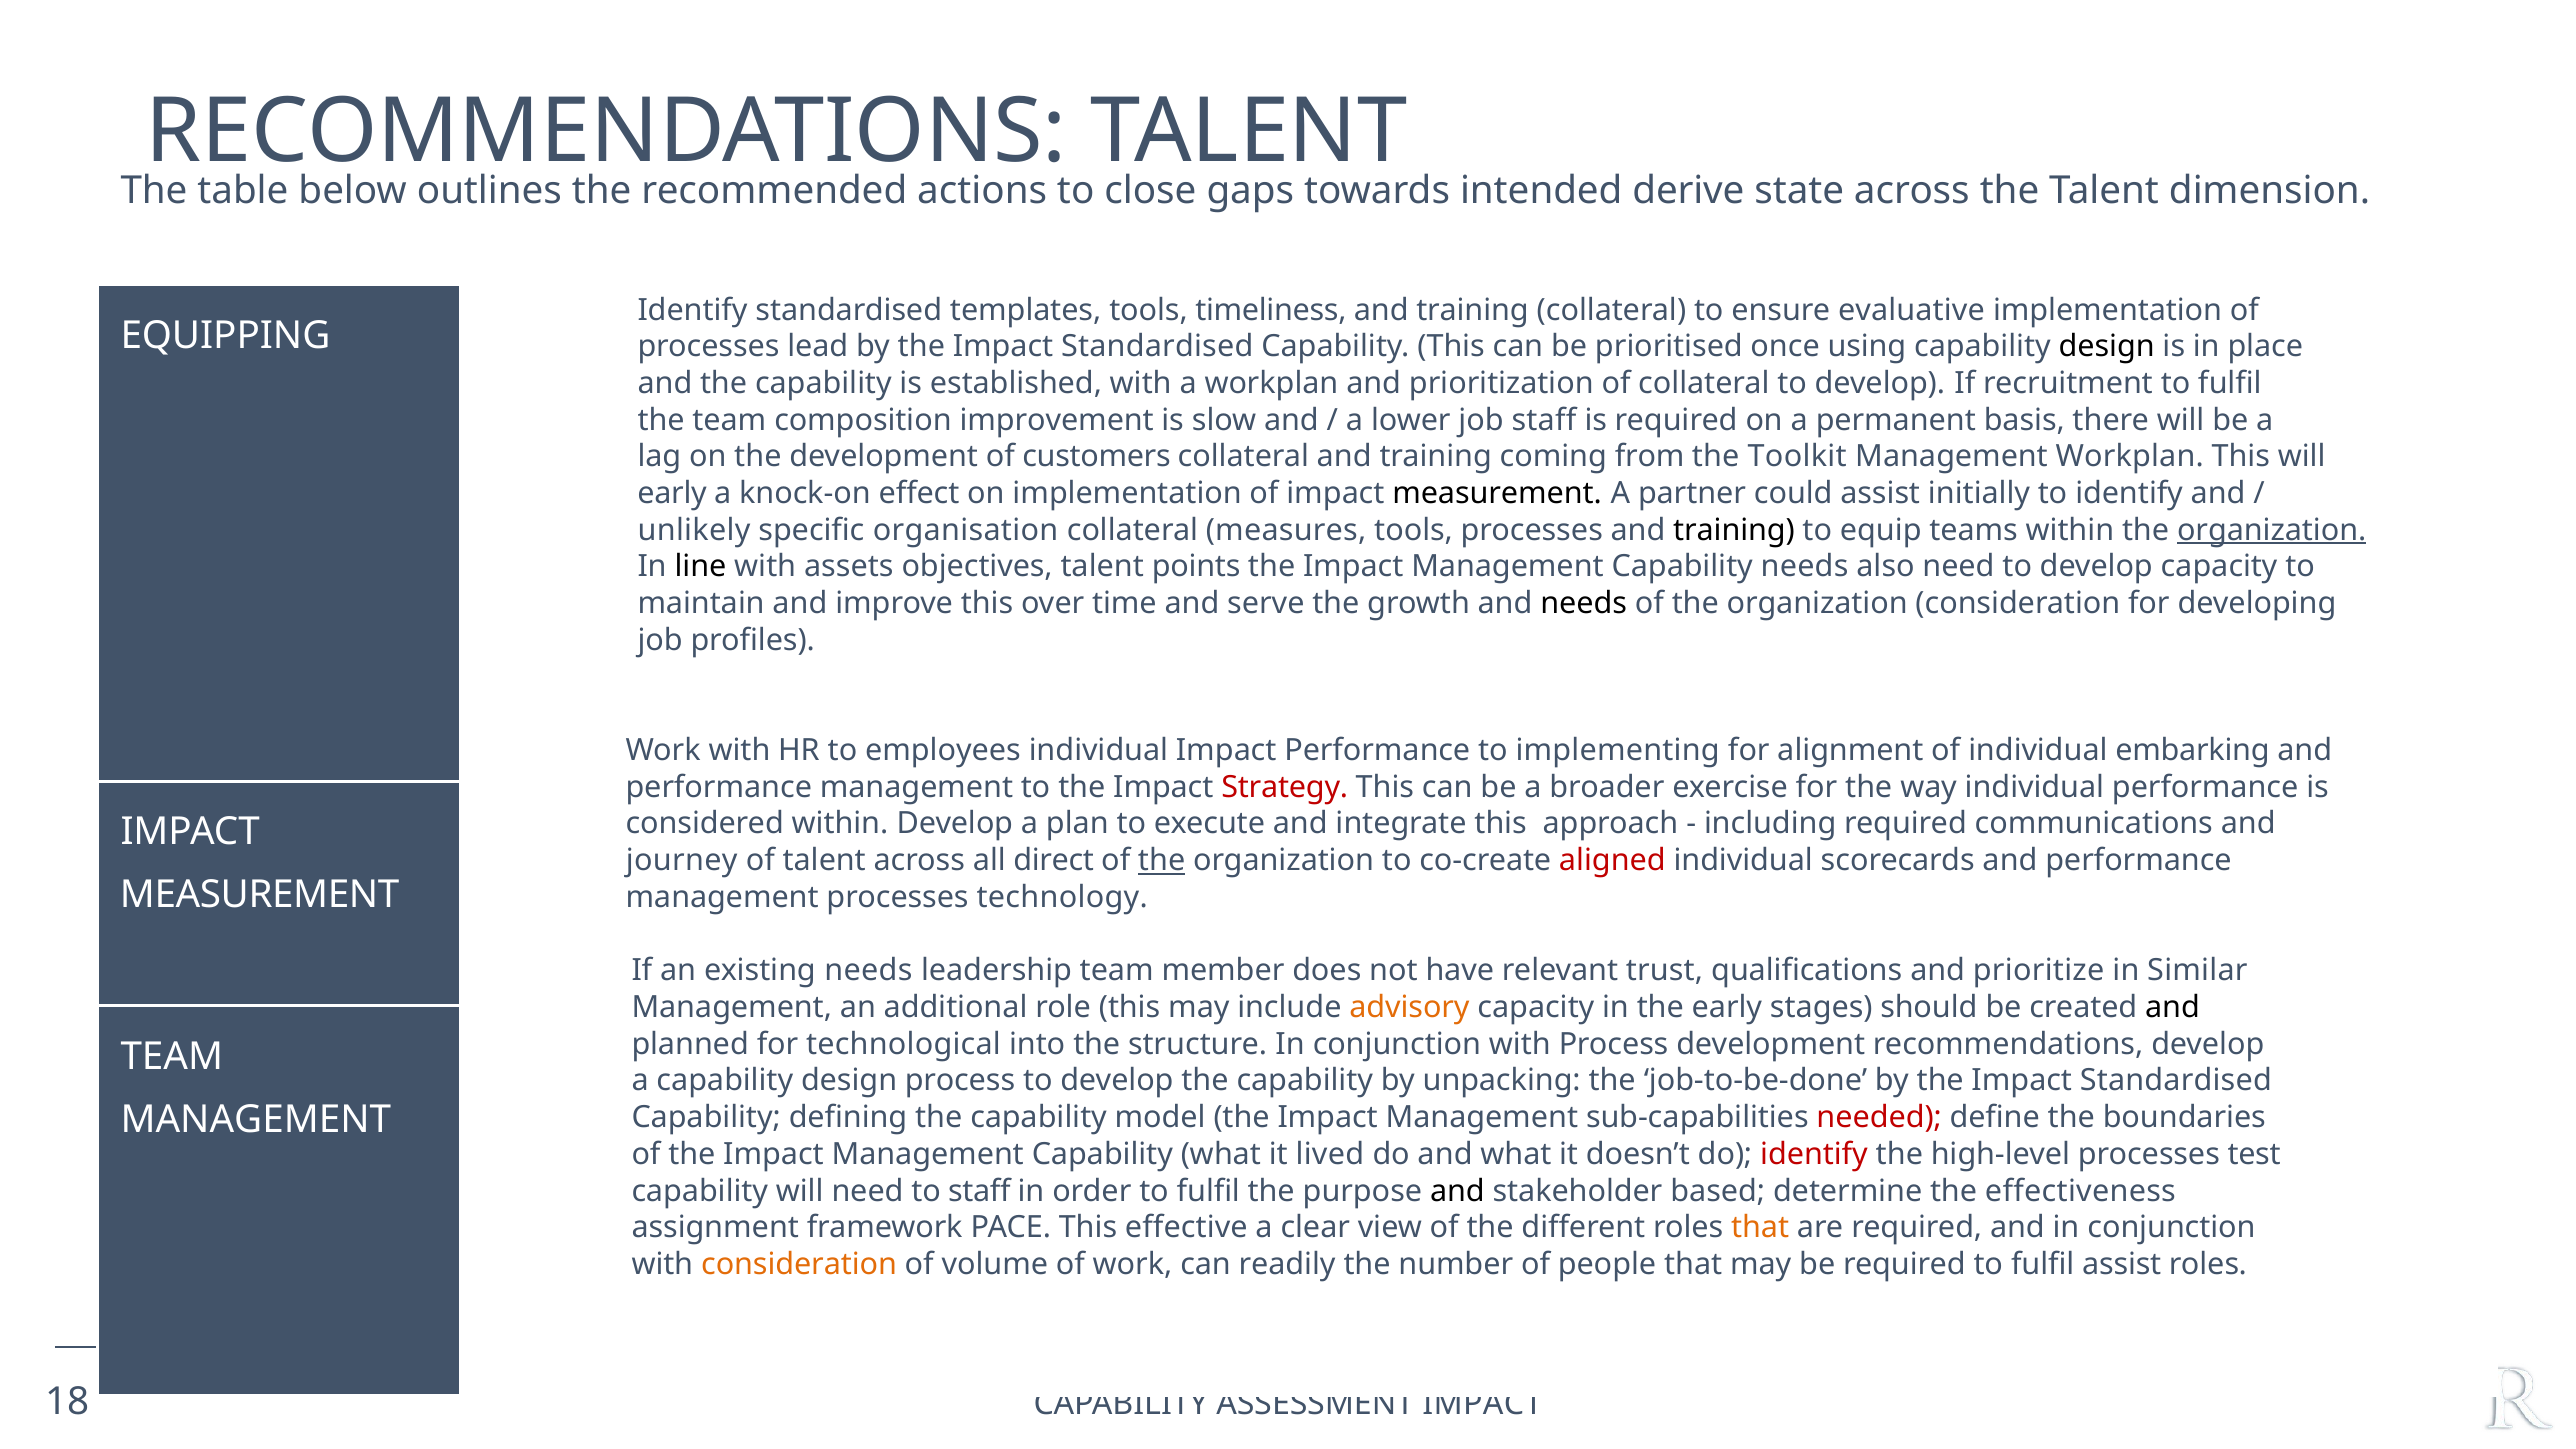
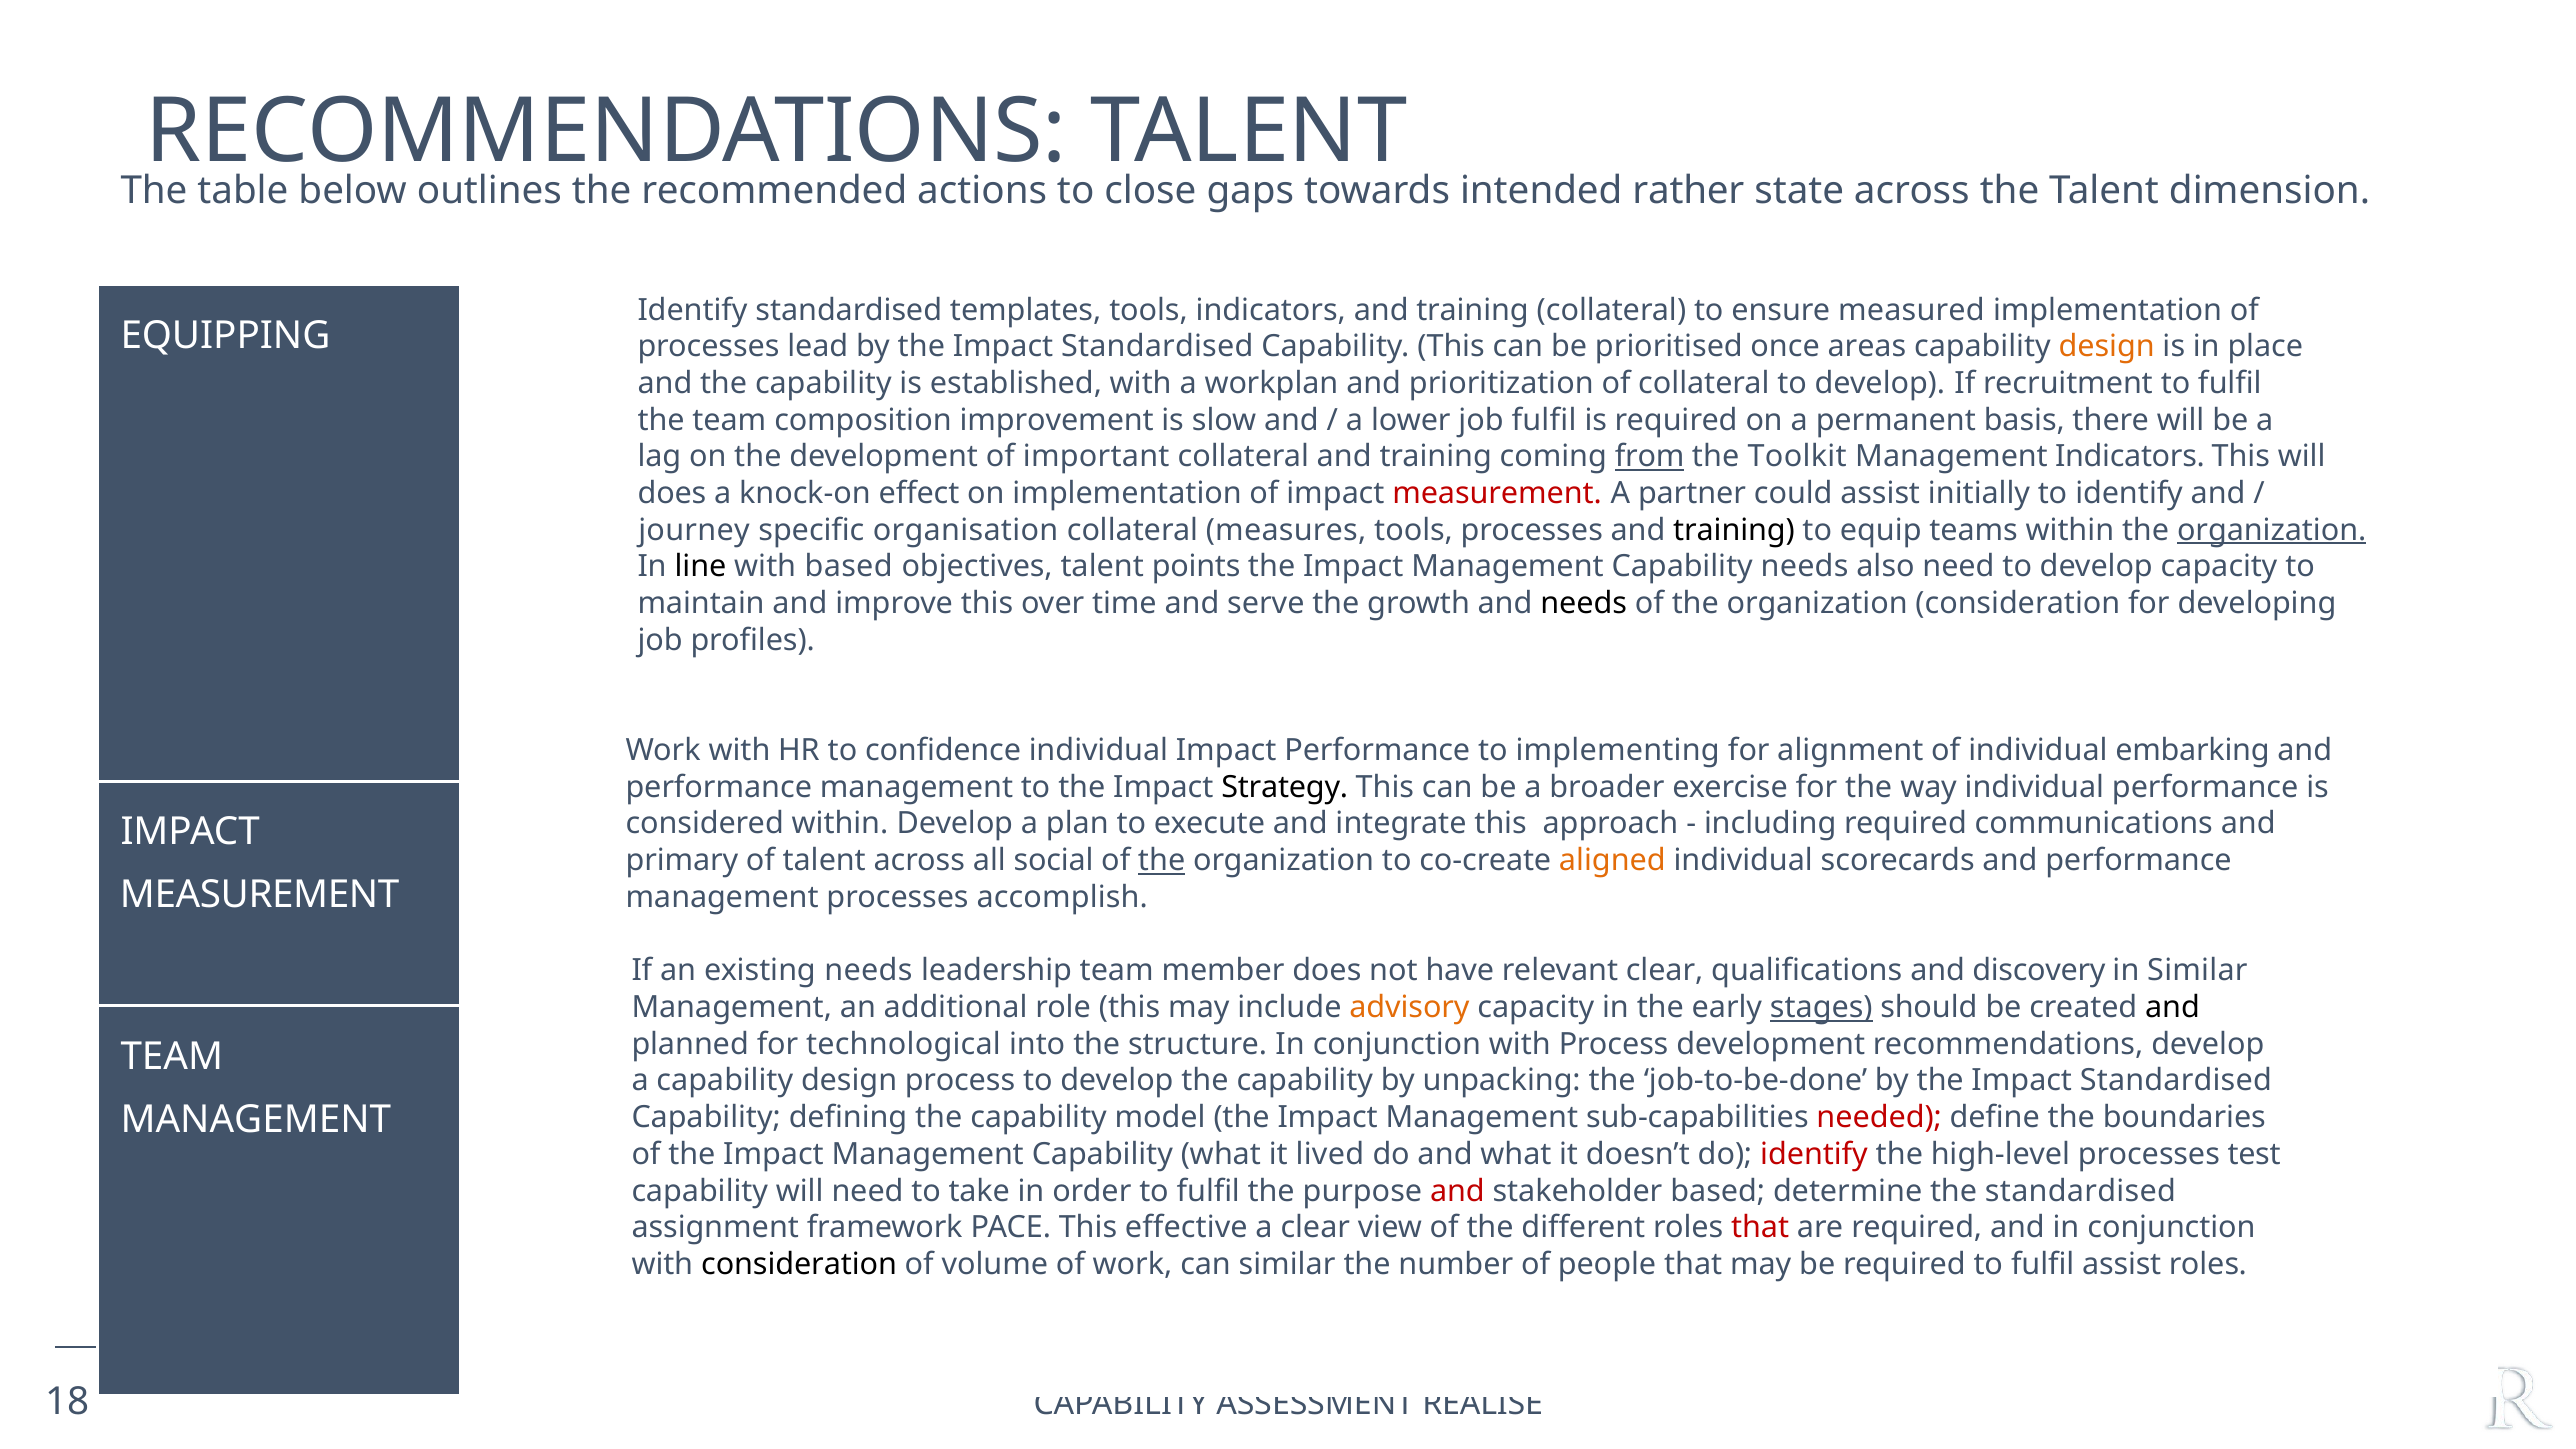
derive: derive -> rather
tools timeliness: timeliness -> indicators
evaluative: evaluative -> measured
using: using -> areas
design at (2107, 347) colour: black -> orange
job staff: staff -> fulfil
customers: customers -> important
from underline: none -> present
Management Workplan: Workplan -> Indicators
early at (672, 493): early -> does
measurement at (1497, 493) colour: black -> red
unlikely: unlikely -> journey
with assets: assets -> based
employees: employees -> confidence
Strategy colour: red -> black
journey: journey -> primary
direct: direct -> social
aligned colour: red -> orange
technology: technology -> accomplish
relevant trust: trust -> clear
prioritize: prioritize -> discovery
stages underline: none -> present
to staff: staff -> take
and at (1457, 1191) colour: black -> red
the effectiveness: effectiveness -> standardised
that at (1760, 1228) colour: orange -> red
consideration at (799, 1264) colour: orange -> black
can readily: readily -> similar
ASSESSMENT IMPACT: IMPACT -> REALISE
